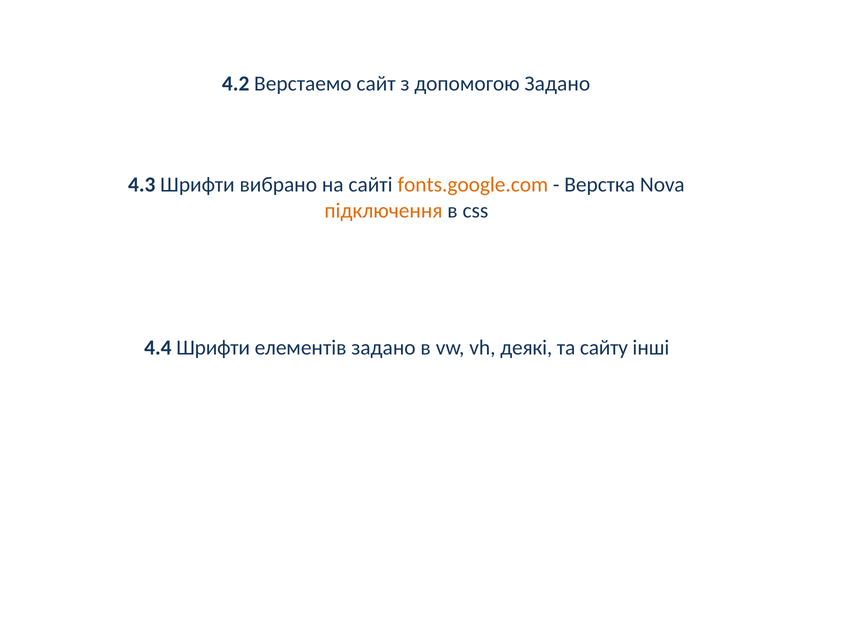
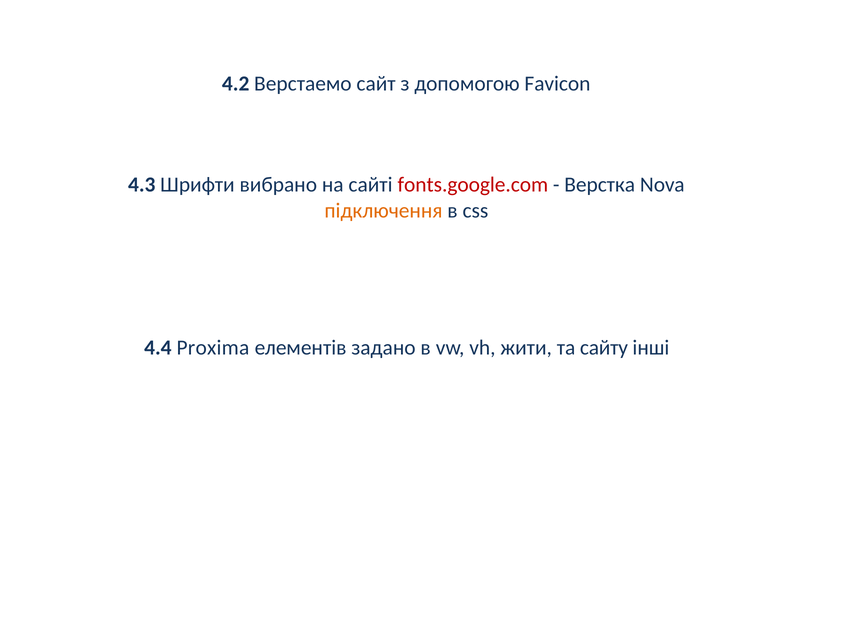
допомогою Задано: Задано -> Favicon
fonts.google.com colour: orange -> red
4.4 Шрифти: Шрифти -> Proxima
деякі: деякі -> жити
